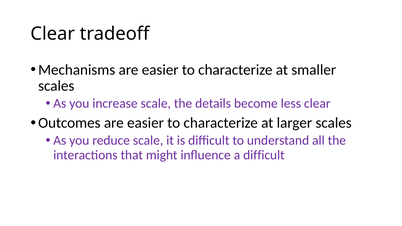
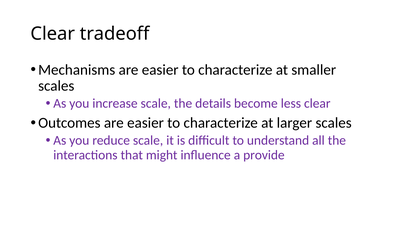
a difficult: difficult -> provide
